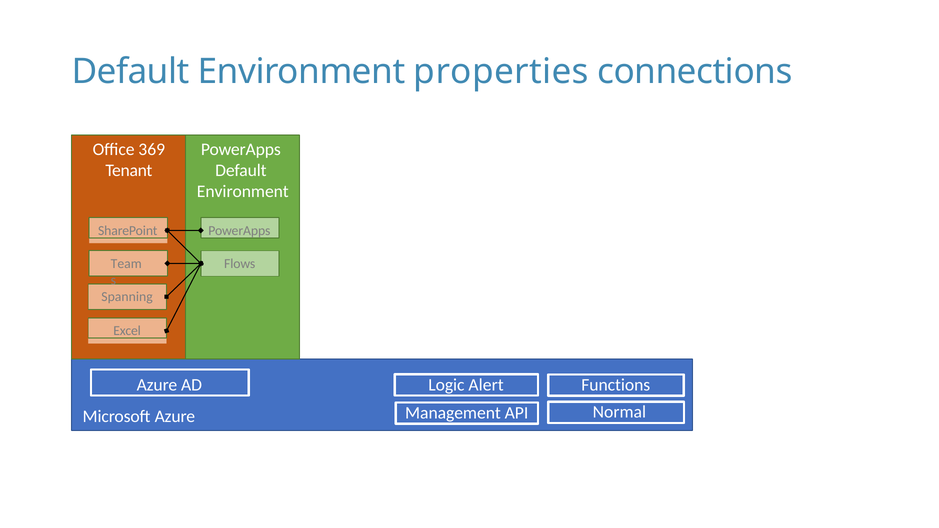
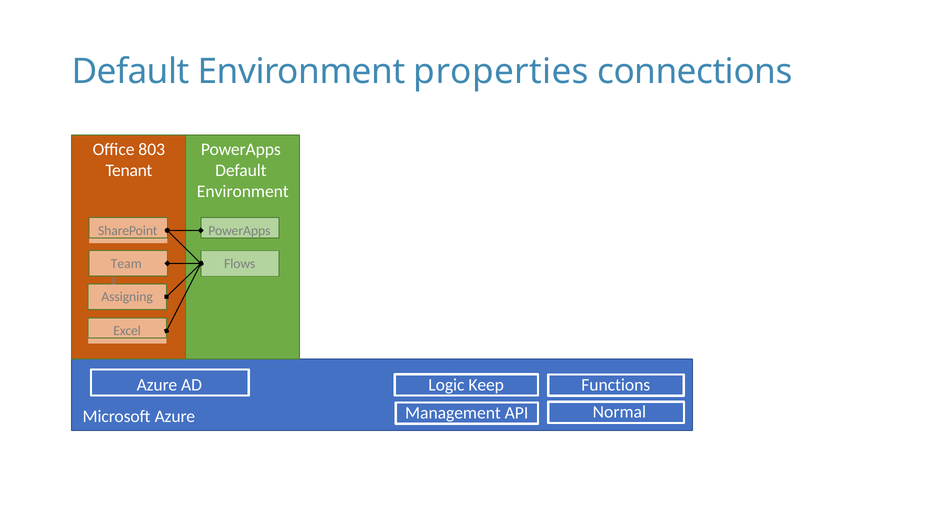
369: 369 -> 803
Spanning: Spanning -> Assigning
Alert: Alert -> Keep
